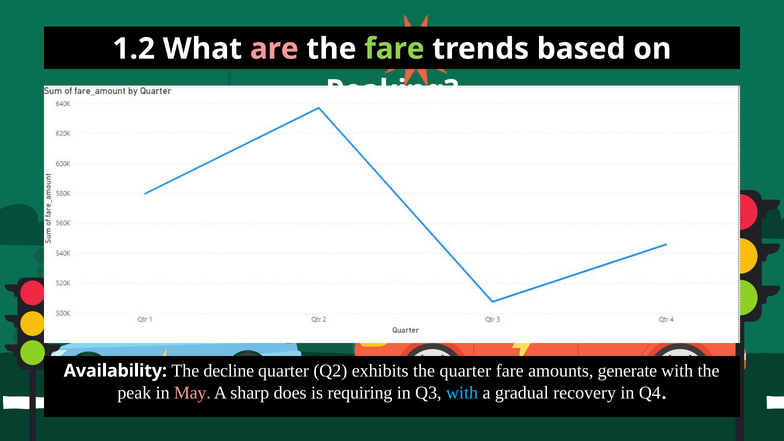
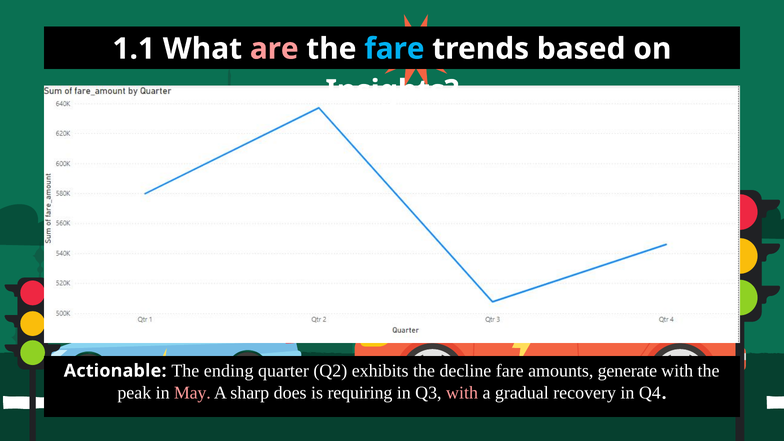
1.2: 1.2 -> 1.1
fare at (394, 49) colour: light green -> light blue
Peaking: Peaking -> Insights
Availability: Availability -> Actionable
decline: decline -> ending
the quarter: quarter -> decline
with at (462, 393) colour: light blue -> pink
